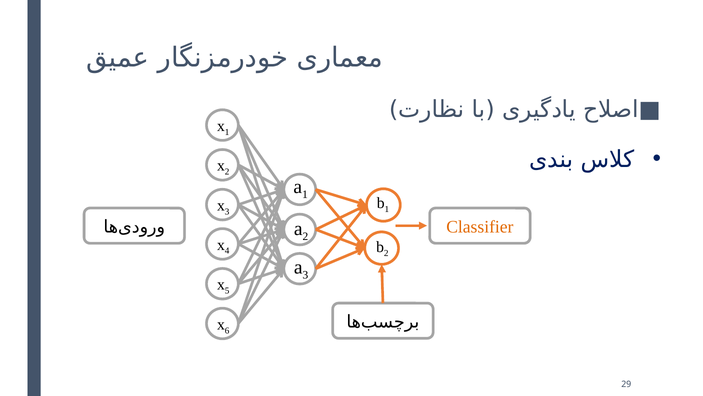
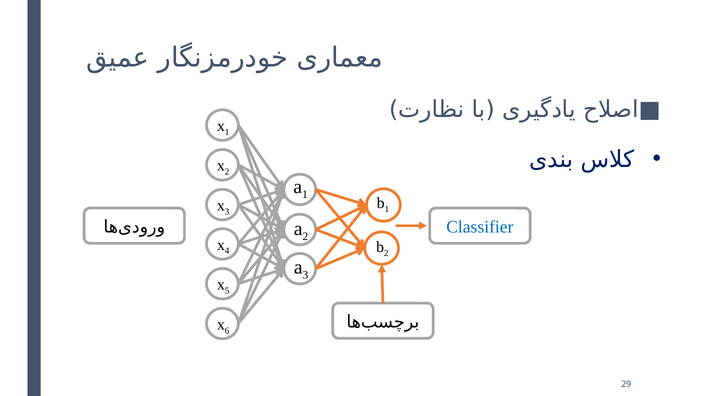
Classifier colour: orange -> blue
